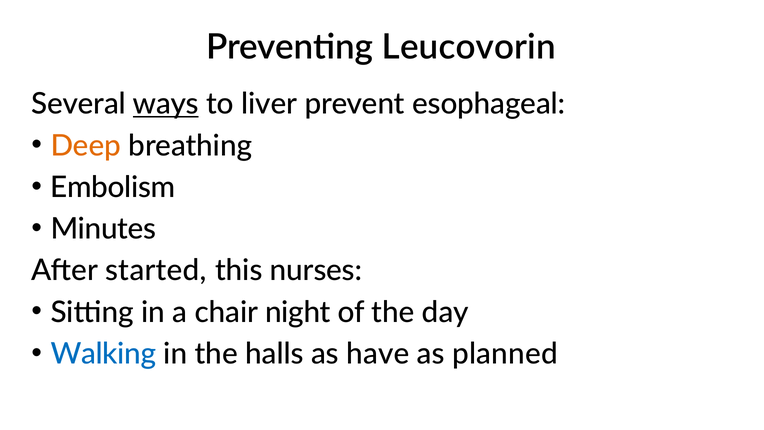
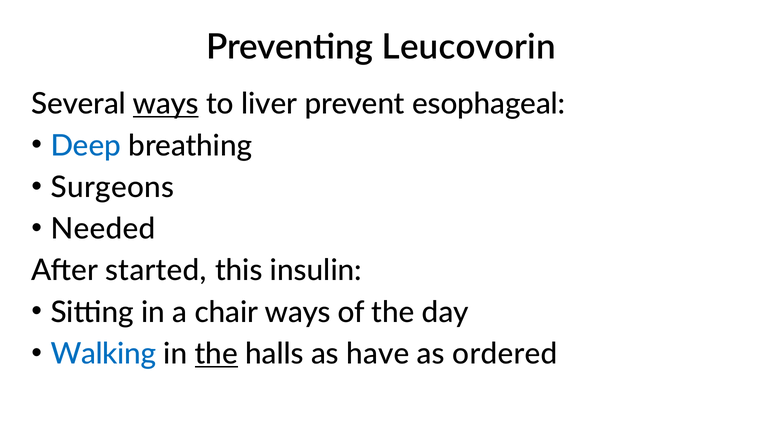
Deep colour: orange -> blue
Embolism: Embolism -> Surgeons
Minutes: Minutes -> Needed
nurses: nurses -> insulin
chair night: night -> ways
the at (216, 354) underline: none -> present
planned: planned -> ordered
